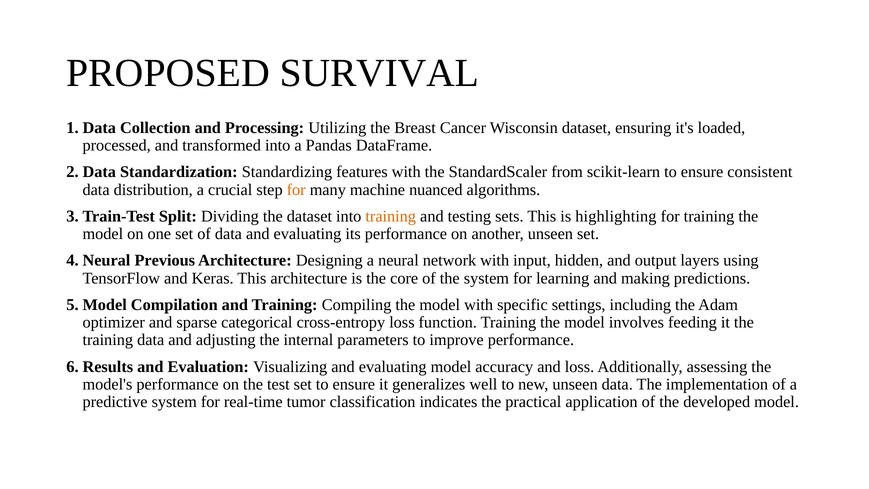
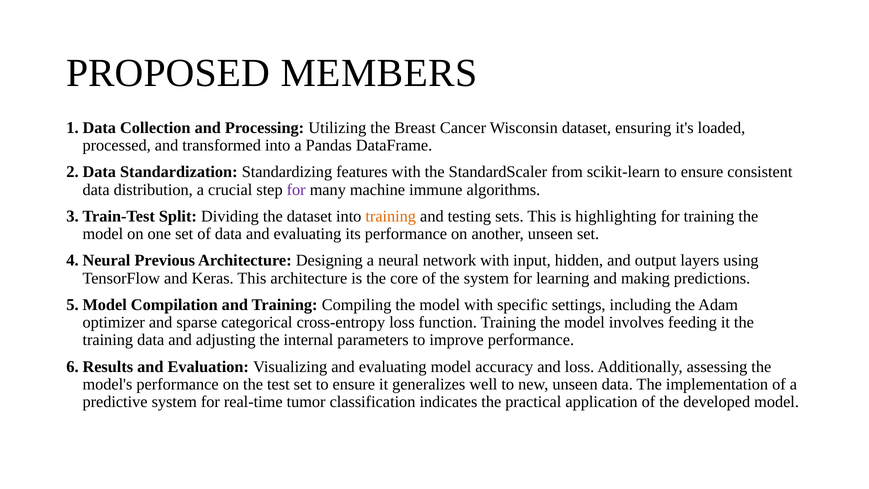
SURVIVAL: SURVIVAL -> MEMBERS
for at (296, 190) colour: orange -> purple
nuanced: nuanced -> immune
